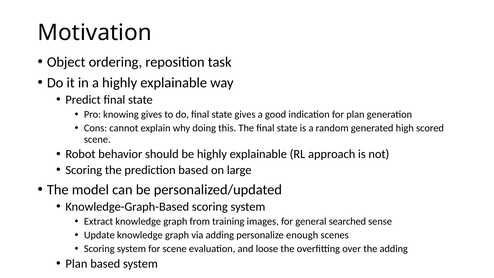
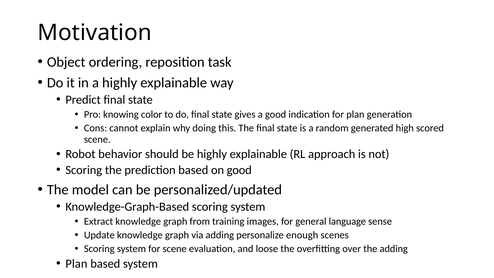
knowing gives: gives -> color
on large: large -> good
searched: searched -> language
